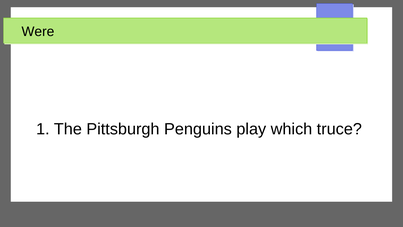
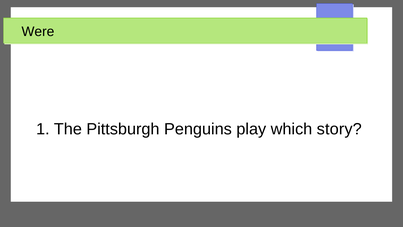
truce: truce -> story
